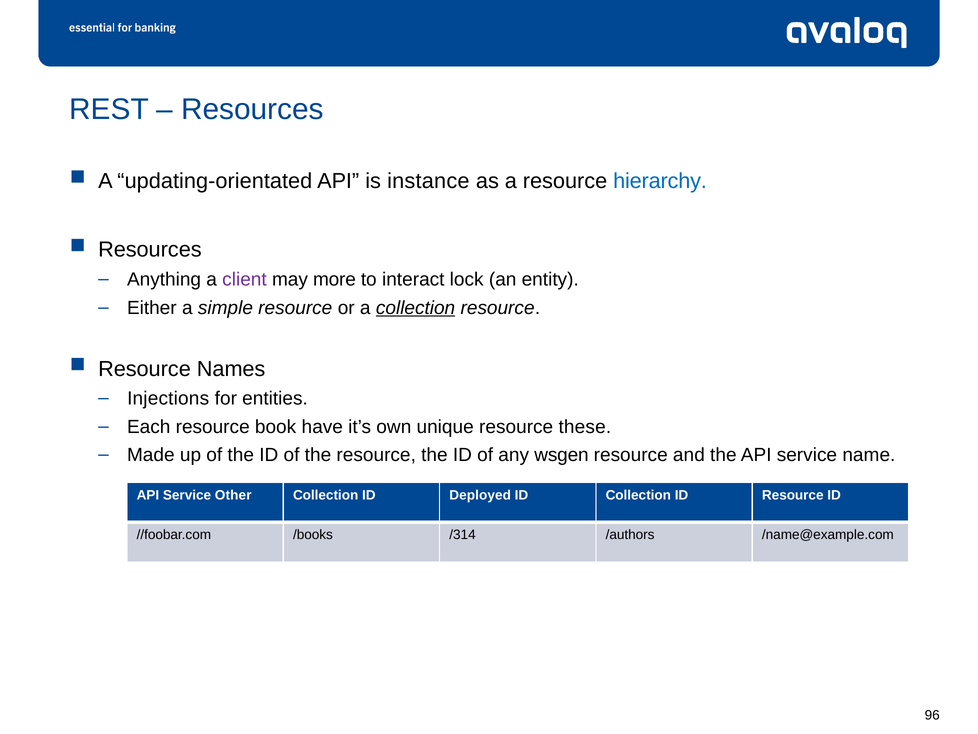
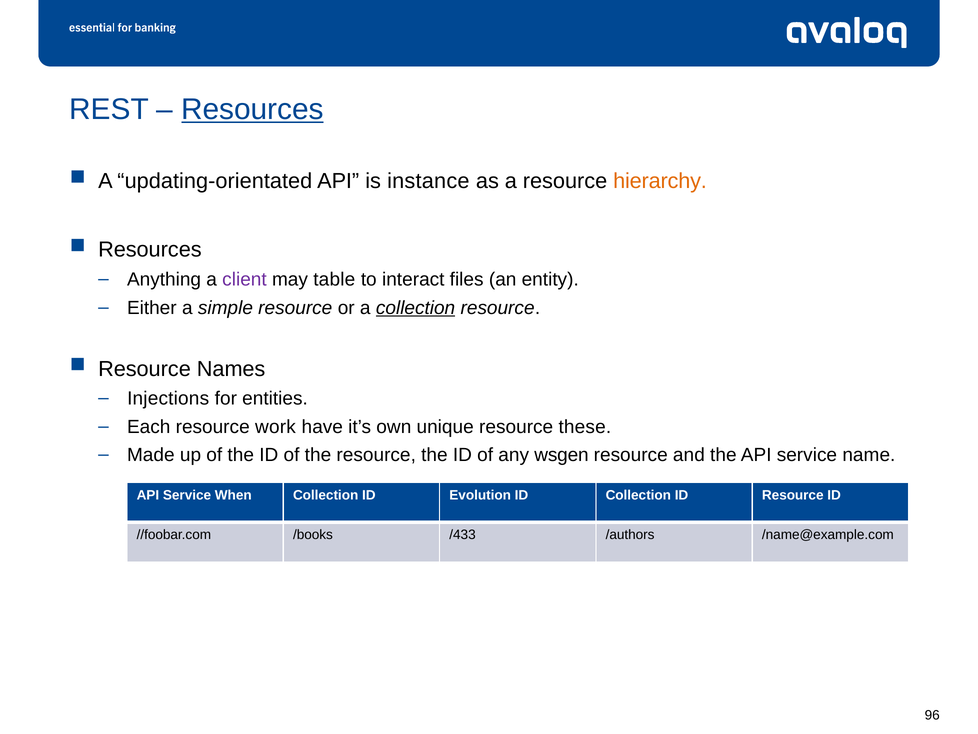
Resources at (253, 109) underline: none -> present
hierarchy colour: blue -> orange
more: more -> table
lock: lock -> files
book: book -> work
Other: Other -> When
Deployed: Deployed -> Evolution
/314: /314 -> /433
